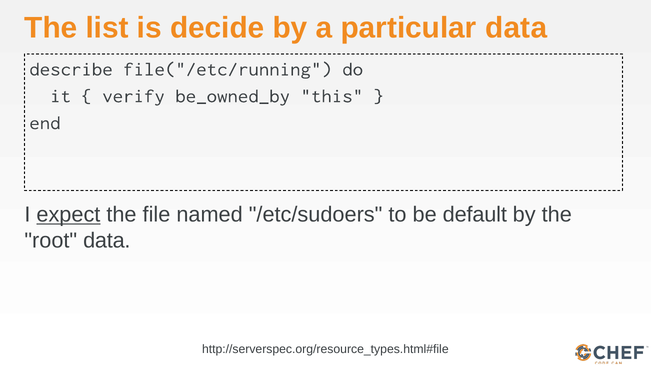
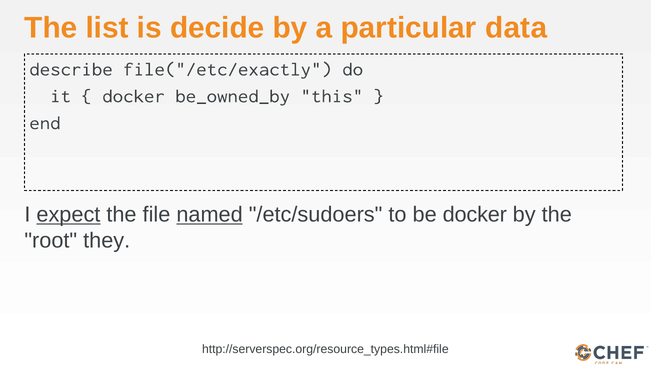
file("/etc/running: file("/etc/running -> file("/etc/exactly
verify at (134, 96): verify -> docker
named underline: none -> present
be default: default -> docker
root data: data -> they
